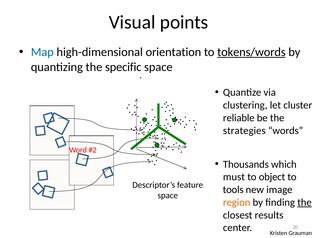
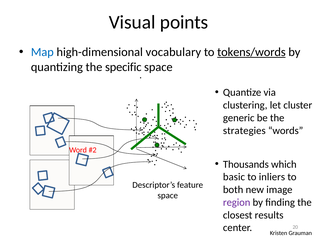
orientation: orientation -> vocabulary
reliable: reliable -> generic
must: must -> basic
object: object -> inliers
tools: tools -> both
region colour: orange -> purple
the at (304, 202) underline: present -> none
